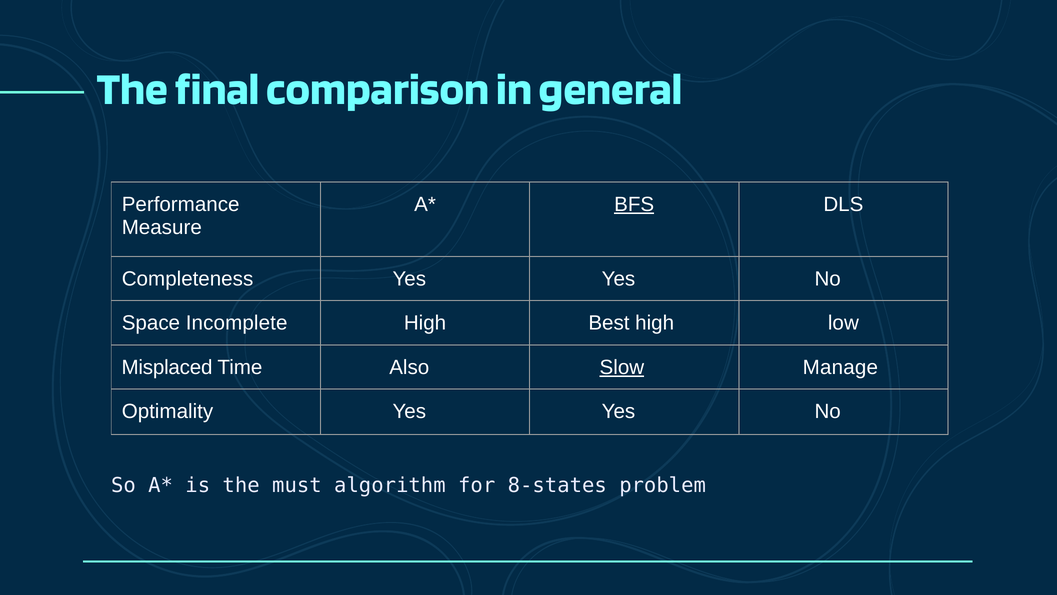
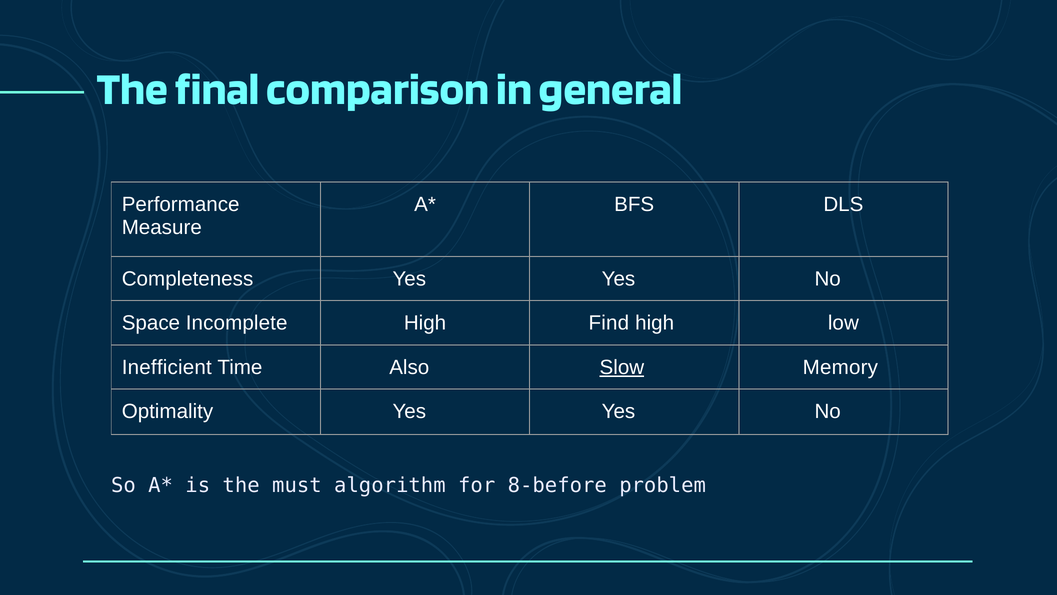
BFS underline: present -> none
Best: Best -> Find
Misplaced: Misplaced -> Inefficient
Manage: Manage -> Memory
8-states: 8-states -> 8-before
